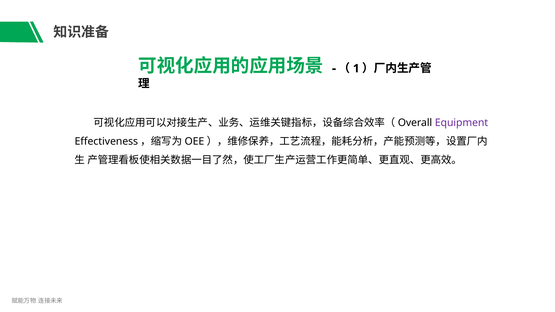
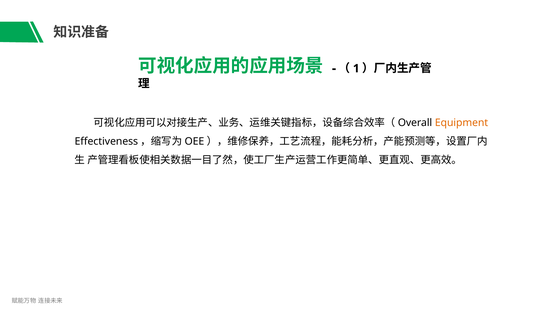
Equipment colour: purple -> orange
